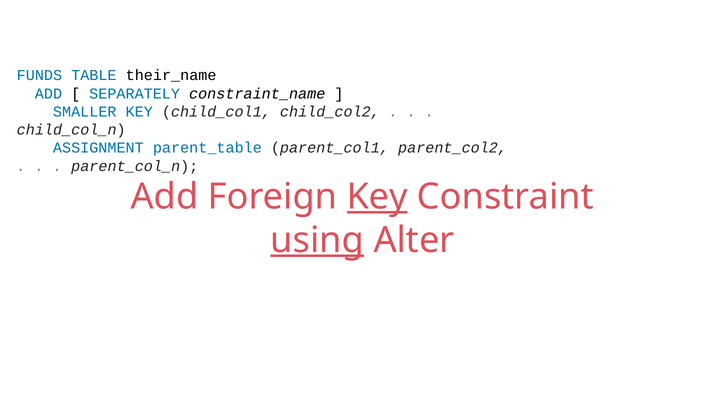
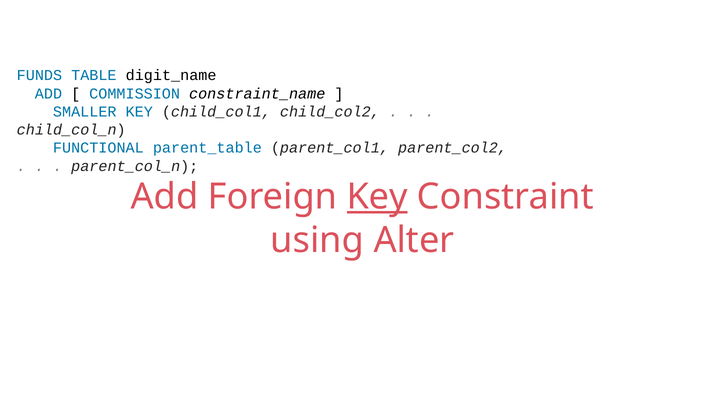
their_name: their_name -> digit_name
SEPARATELY: SEPARATELY -> COMMISSION
ASSIGNMENT: ASSIGNMENT -> FUNCTIONAL
using underline: present -> none
